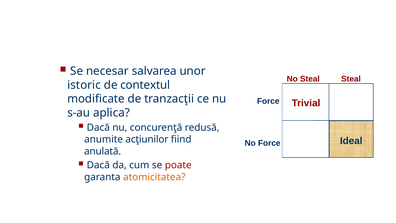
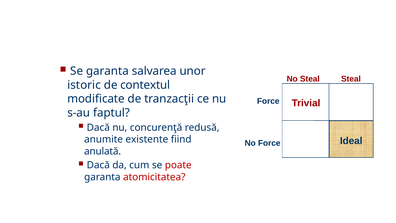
Se necesar: necesar -> garanta
aplica: aplica -> faptul
acţiunilor: acţiunilor -> existente
atomicitatea colour: orange -> red
